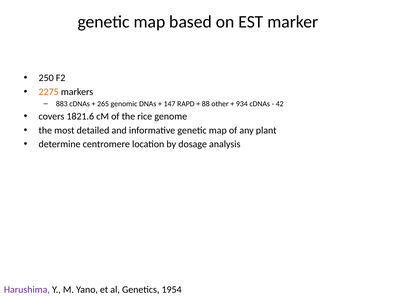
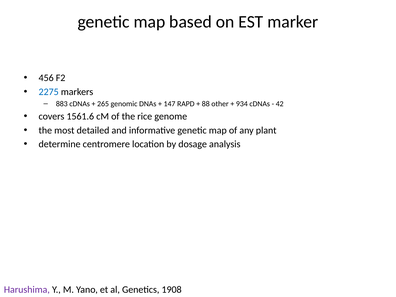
250: 250 -> 456
2275 colour: orange -> blue
1821.6: 1821.6 -> 1561.6
1954: 1954 -> 1908
